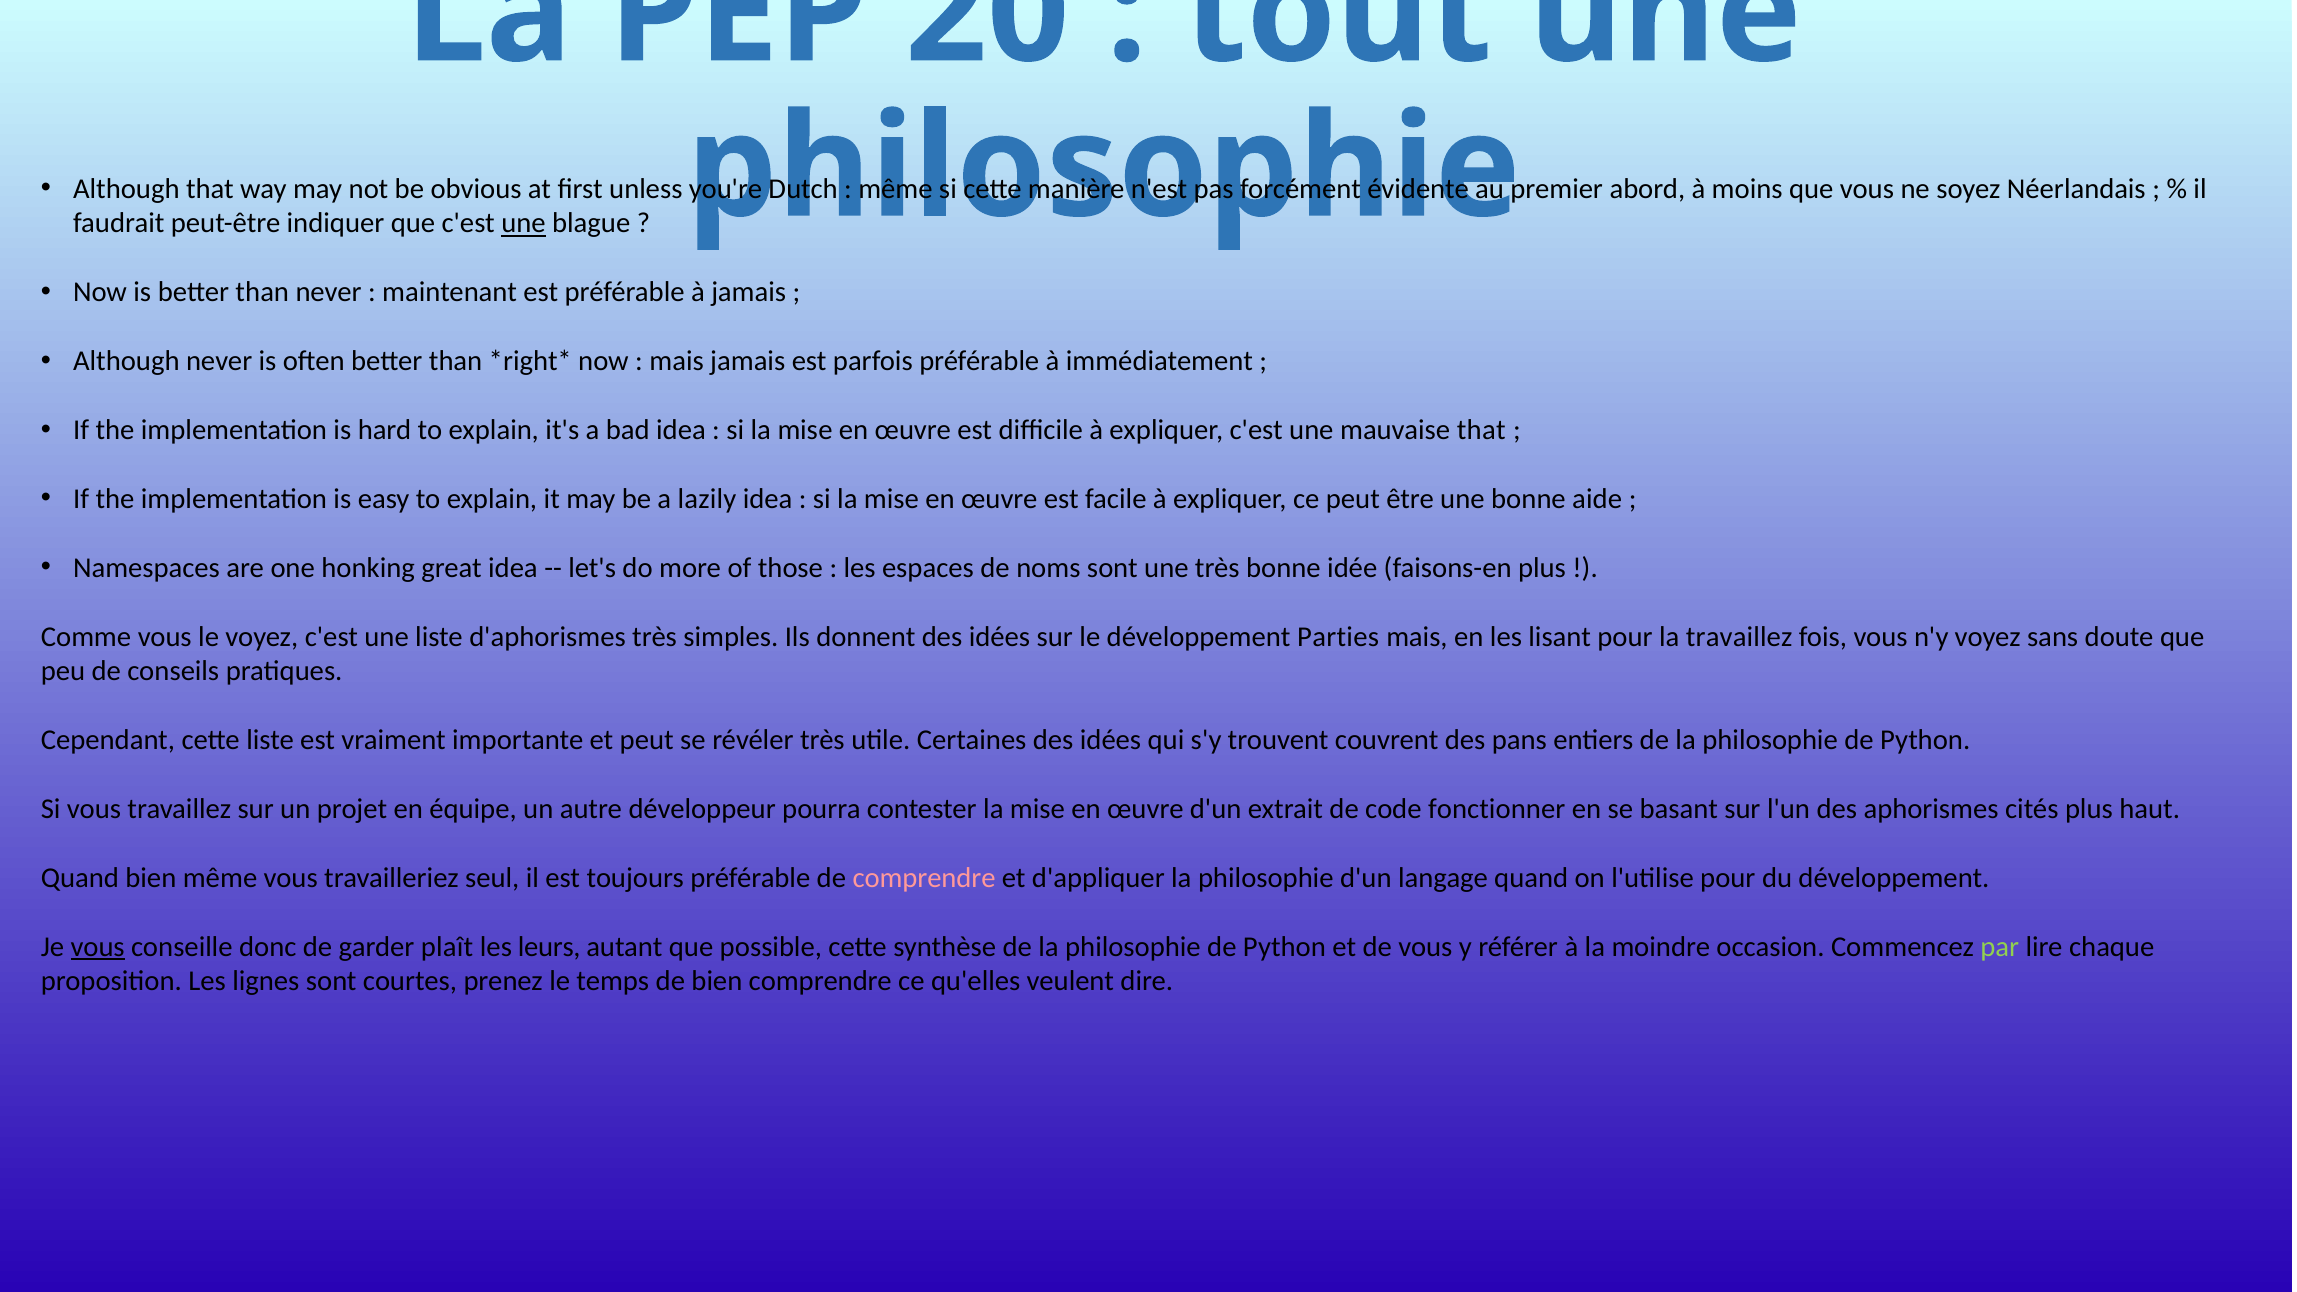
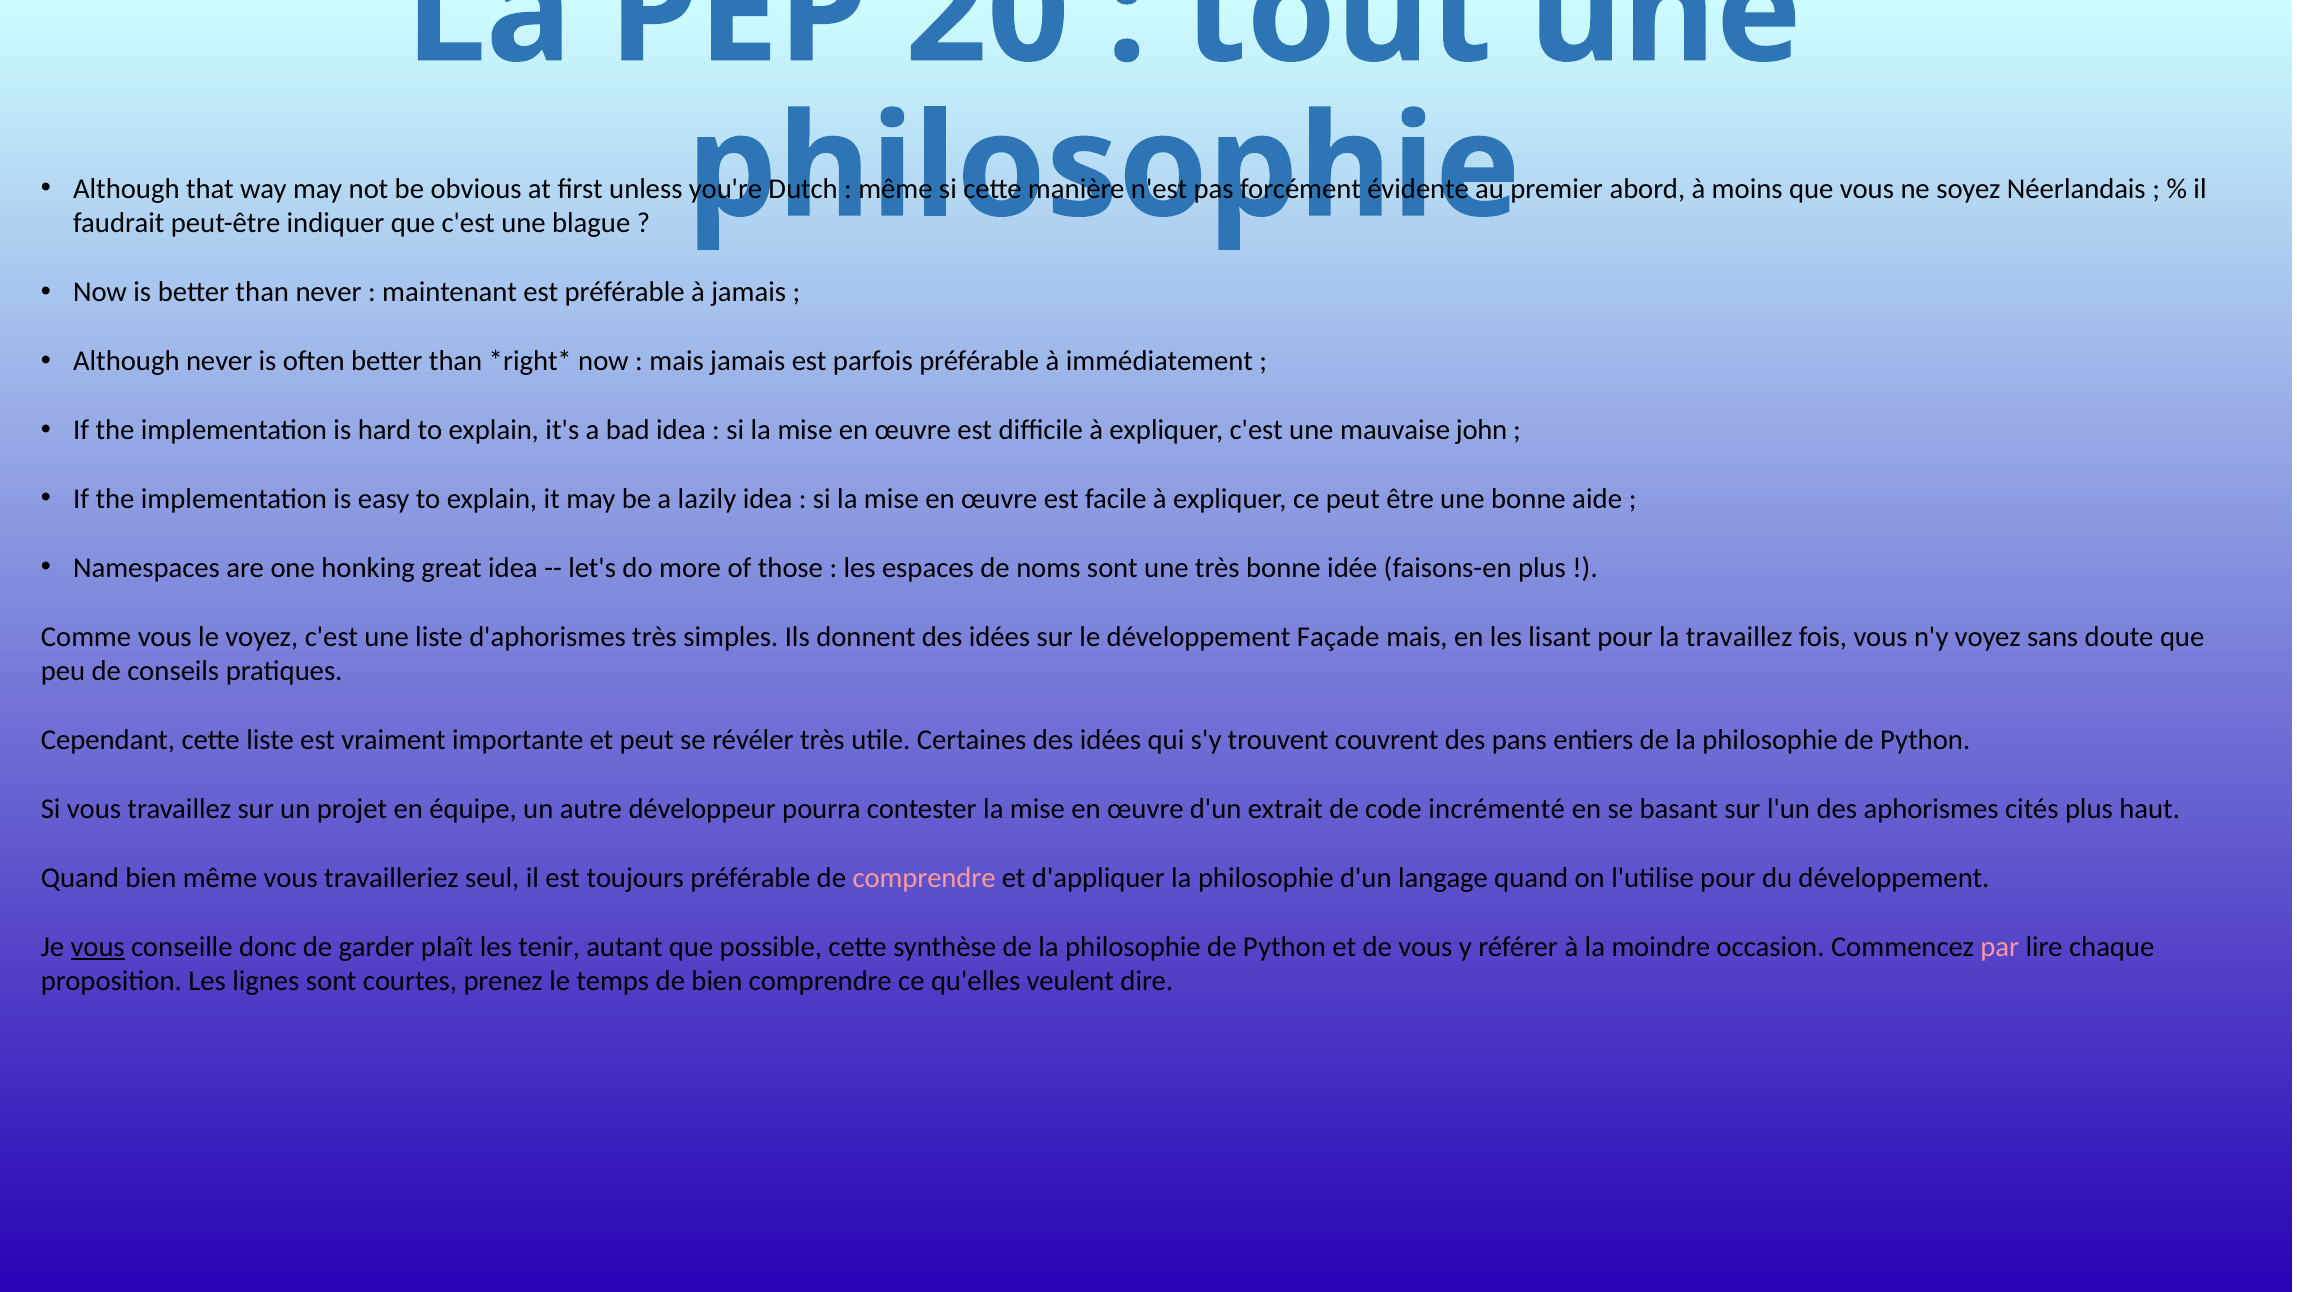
une at (523, 223) underline: present -> none
mauvaise that: that -> john
Parties: Parties -> Façade
fonctionner: fonctionner -> incrémenté
leurs: leurs -> tenir
par colour: light green -> pink
